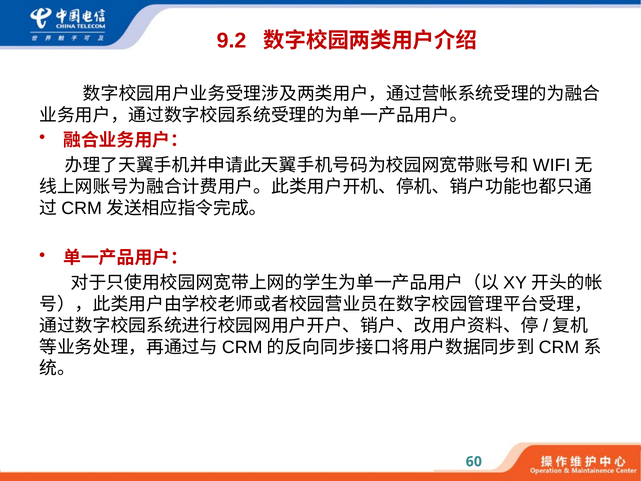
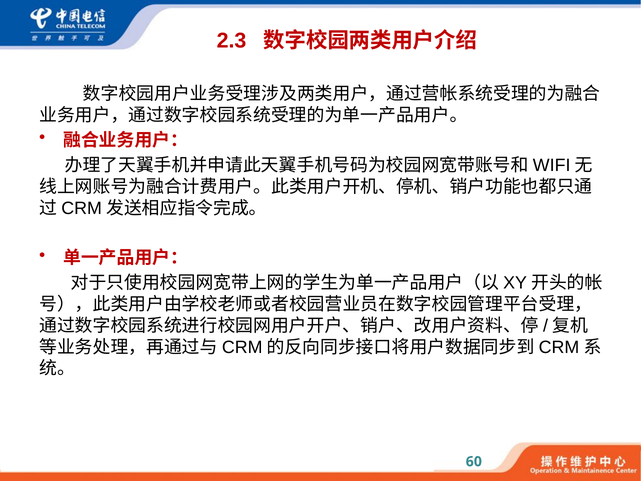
9.2: 9.2 -> 2.3
